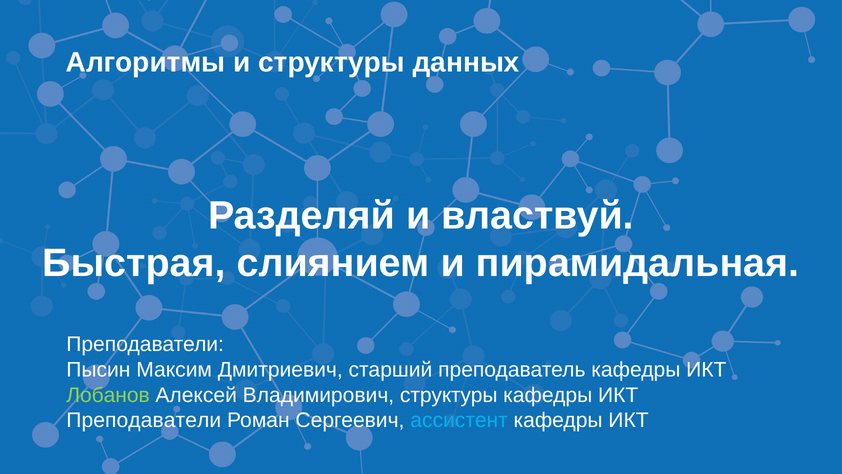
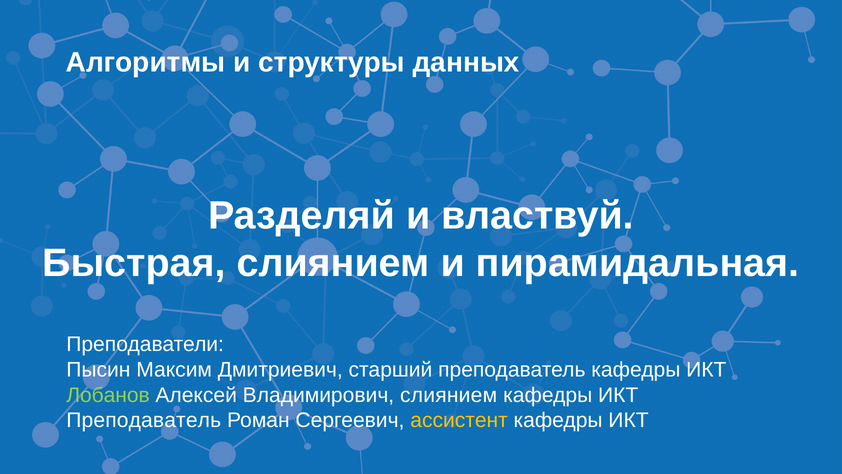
Владимирович структуры: структуры -> слиянием
Преподаватели at (144, 420): Преподаватели -> Преподаватель
ассистент colour: light blue -> yellow
